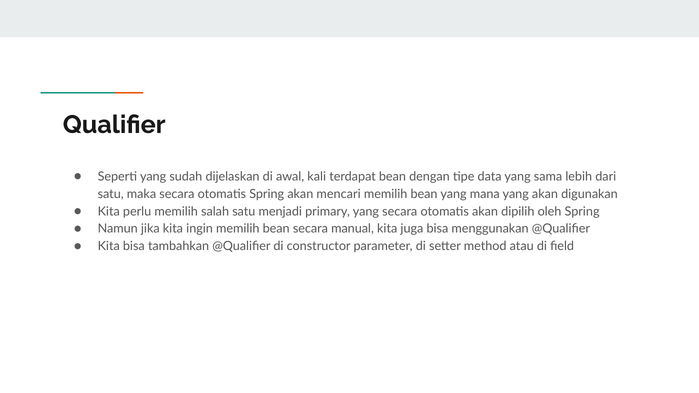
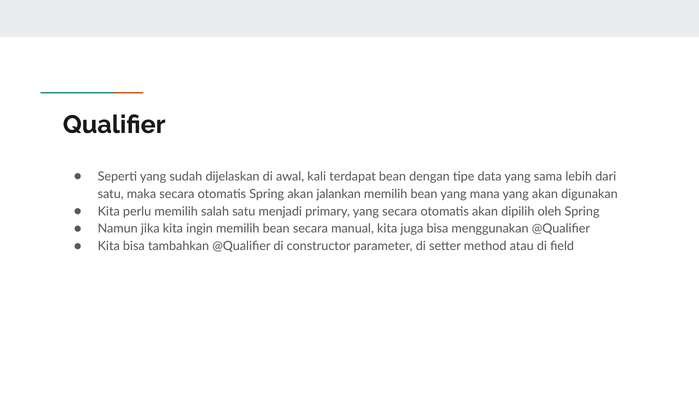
mencari: mencari -> jalankan
